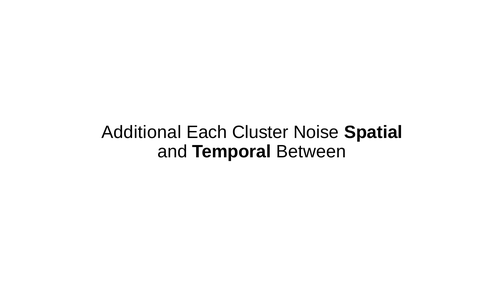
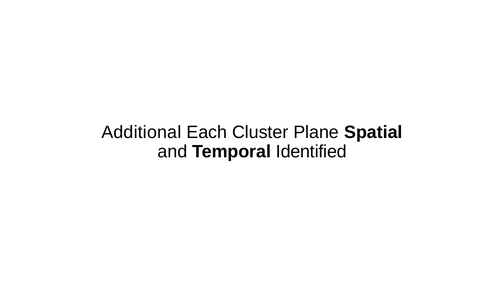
Noise: Noise -> Plane
Between: Between -> Identified
